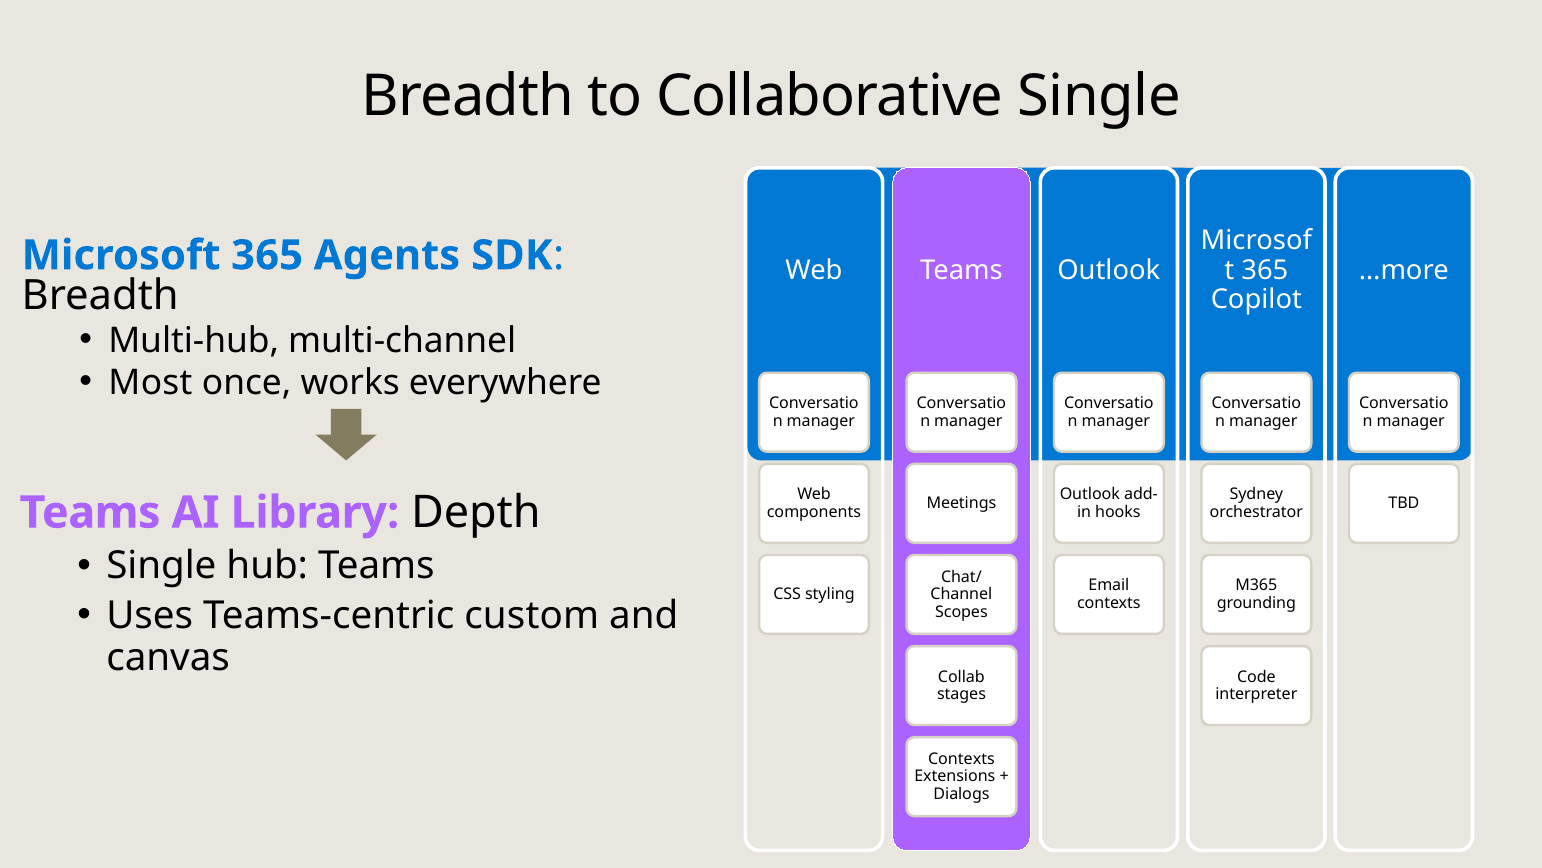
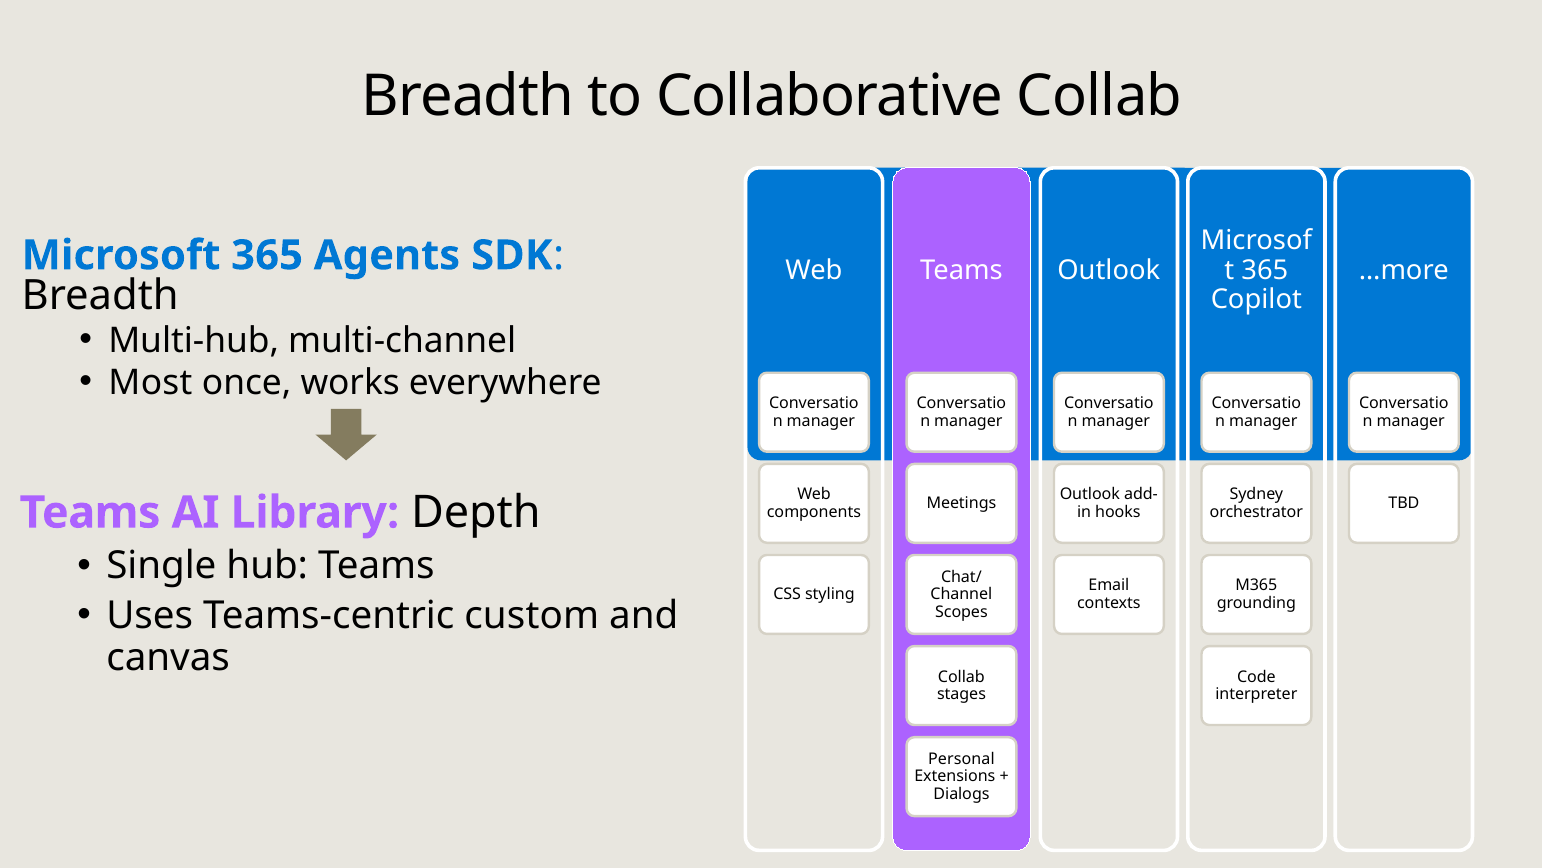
Collaborative Single: Single -> Collab
Contexts at (961, 759): Contexts -> Personal
